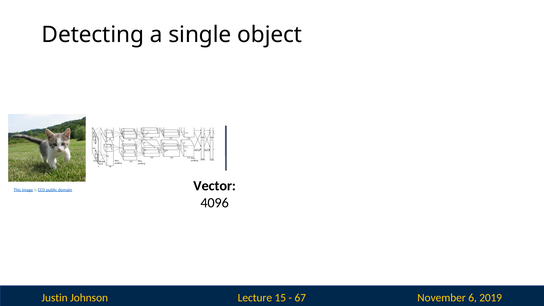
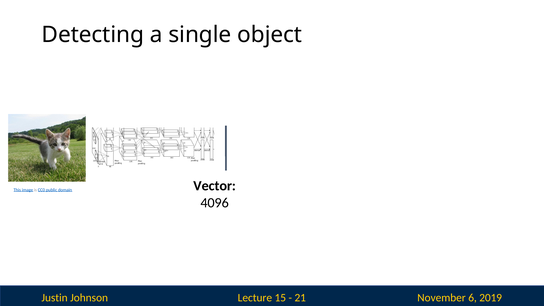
67: 67 -> 21
